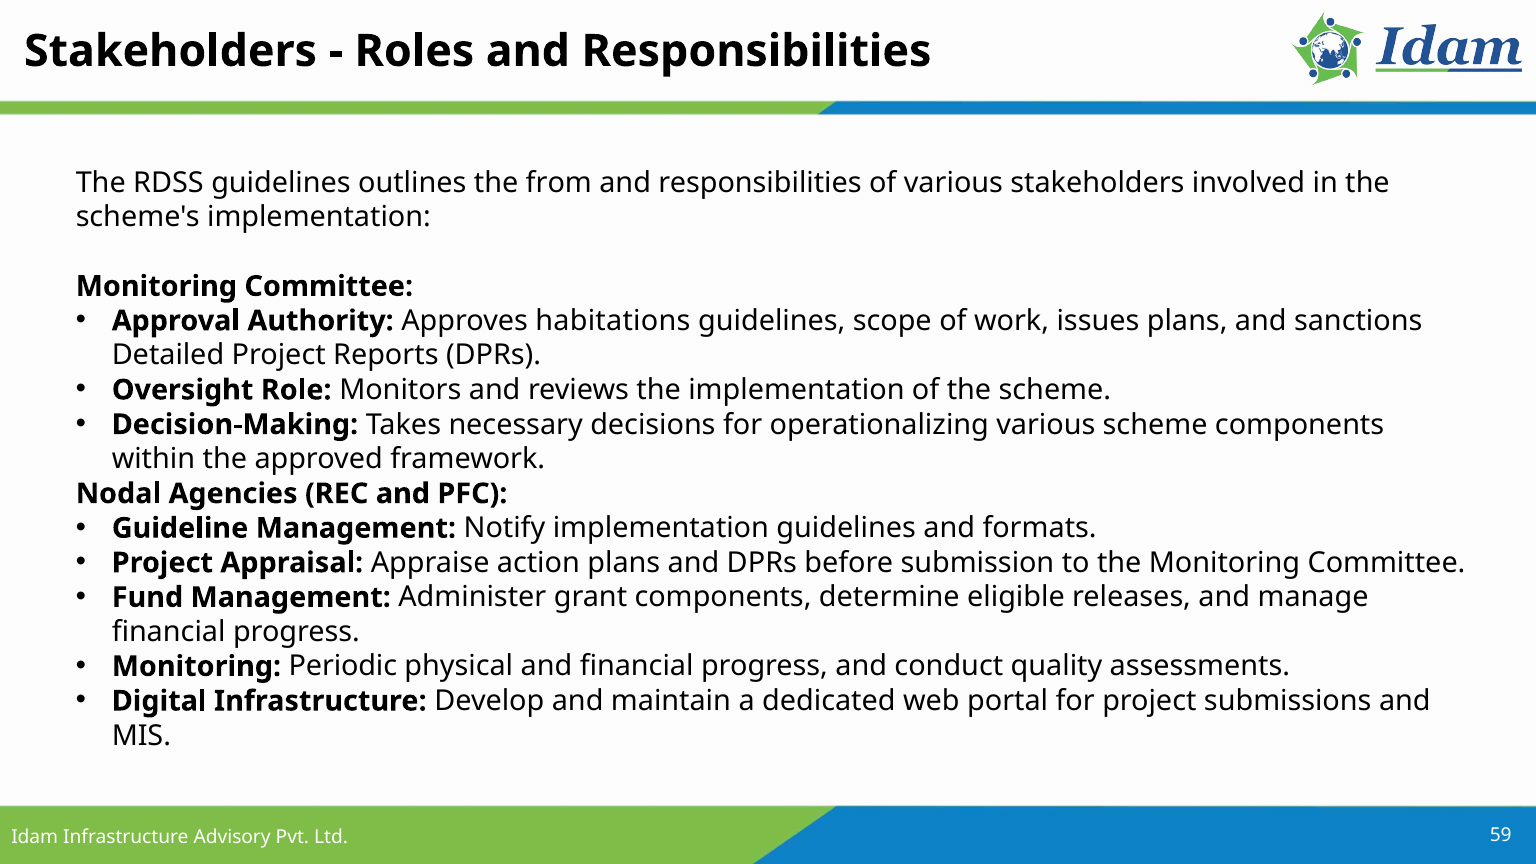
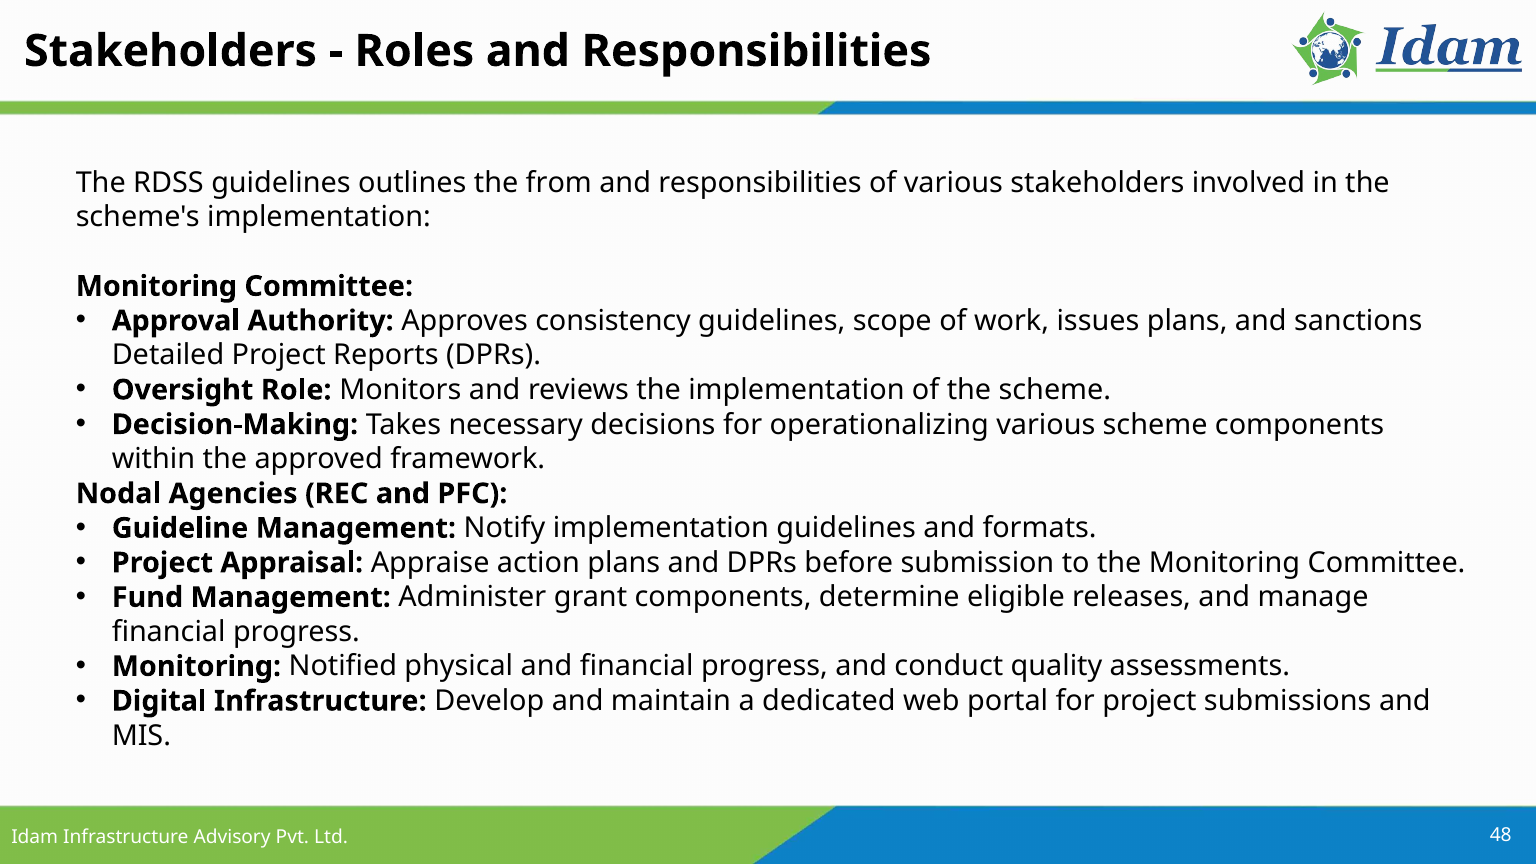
habitations: habitations -> consistency
Periodic: Periodic -> Notified
59: 59 -> 48
